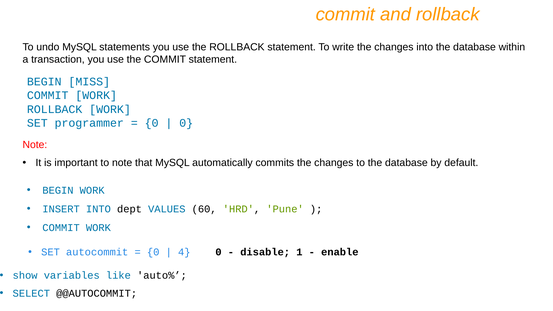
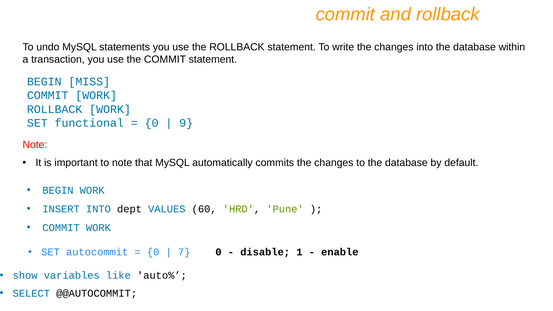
programmer: programmer -> functional
0 at (186, 123): 0 -> 9
4: 4 -> 7
